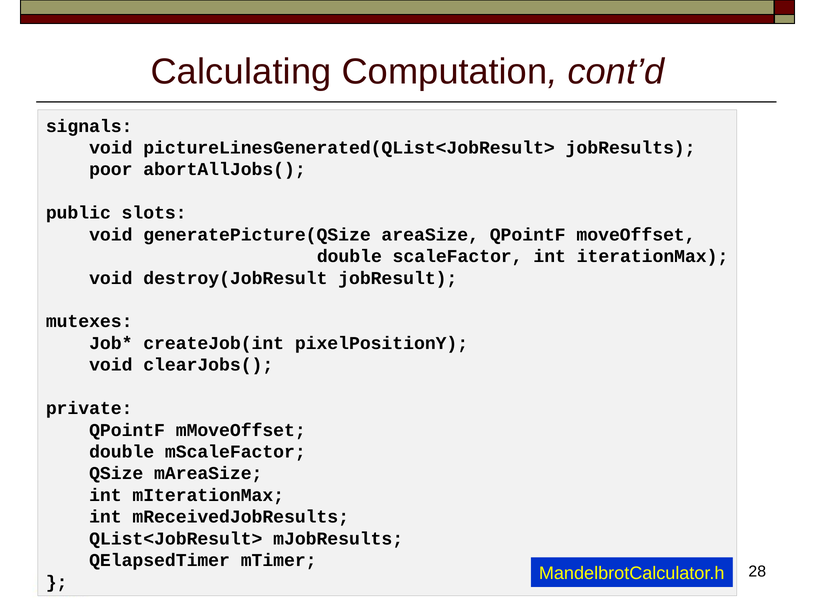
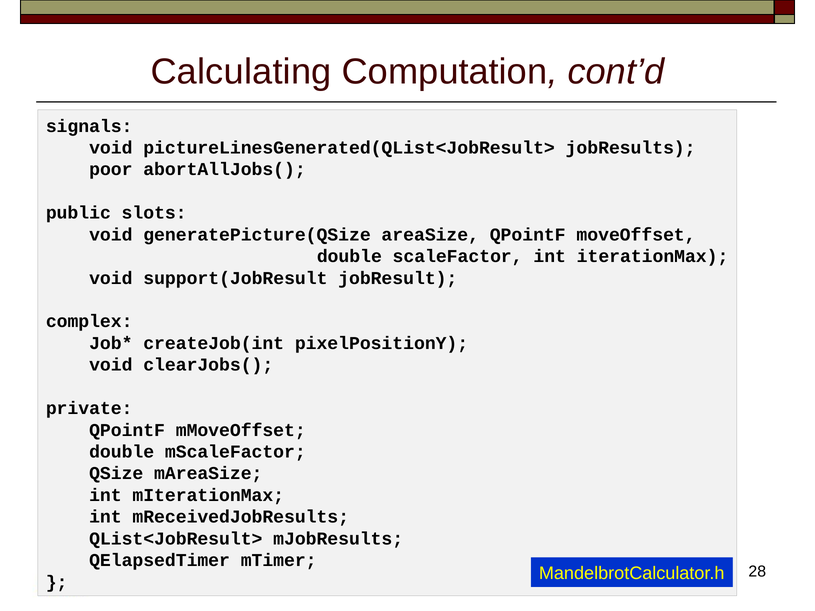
destroy(JobResult: destroy(JobResult -> support(JobResult
mutexes: mutexes -> complex
